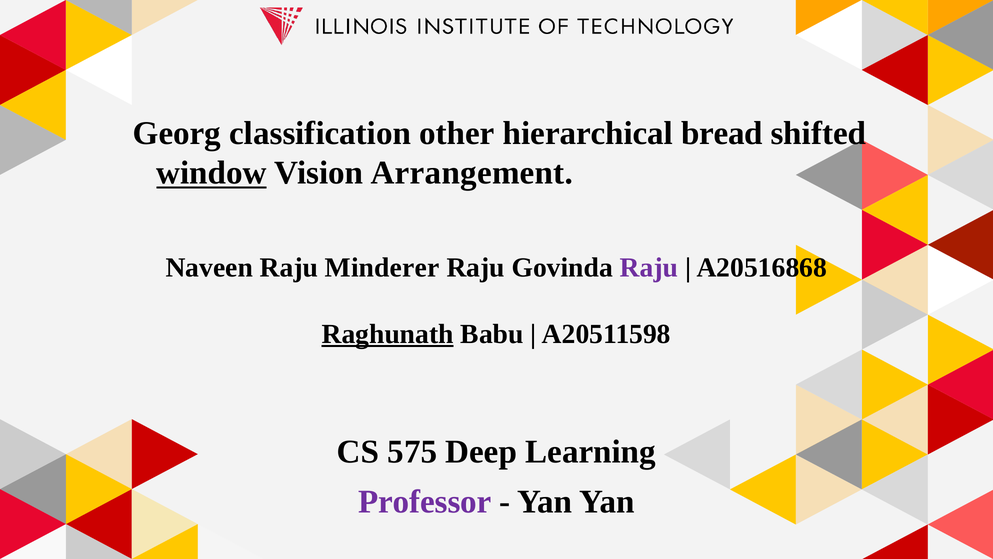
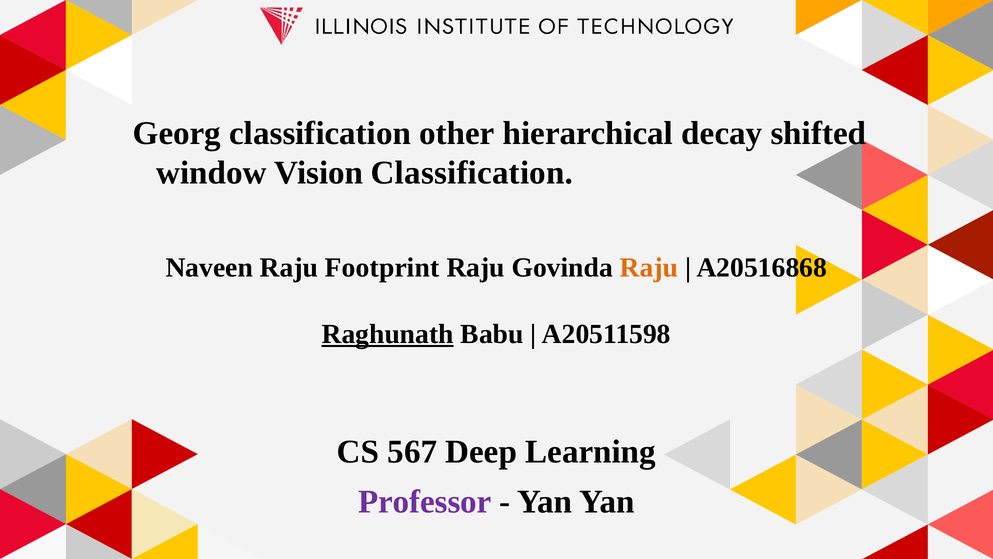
bread: bread -> decay
window underline: present -> none
Vision Arrangement: Arrangement -> Classification
Minderer: Minderer -> Footprint
Raju at (649, 268) colour: purple -> orange
575: 575 -> 567
